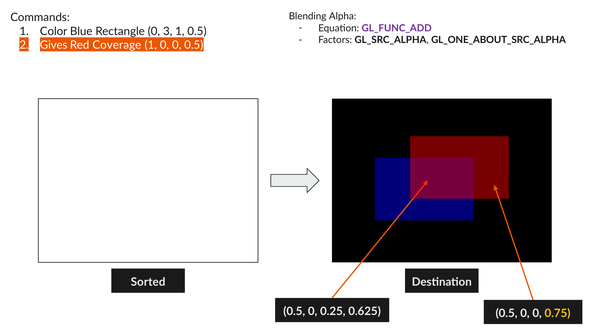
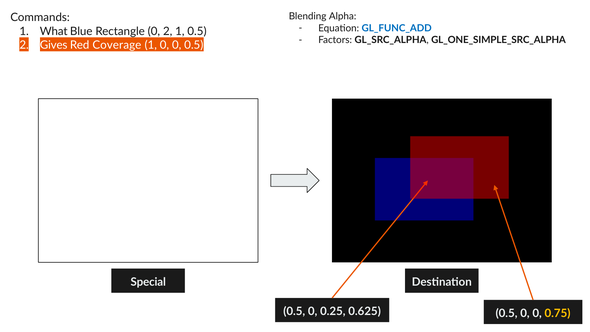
GL_FUNC_ADD colour: purple -> blue
Color: Color -> What
0 3: 3 -> 2
GL_ONE_ABOUT_SRC_ALPHA: GL_ONE_ABOUT_SRC_ALPHA -> GL_ONE_SIMPLE_SRC_ALPHA
Sorted: Sorted -> Special
